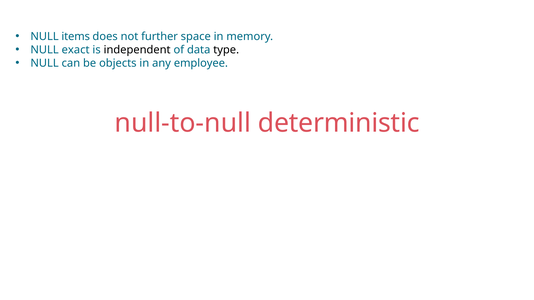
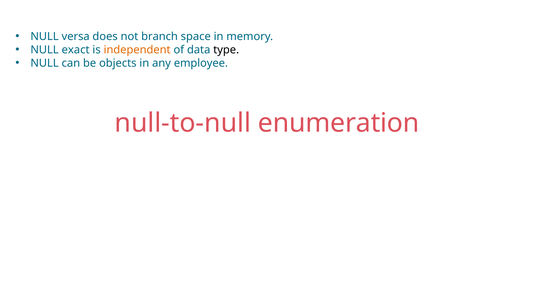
items: items -> versa
further: further -> branch
independent colour: black -> orange
deterministic: deterministic -> enumeration
